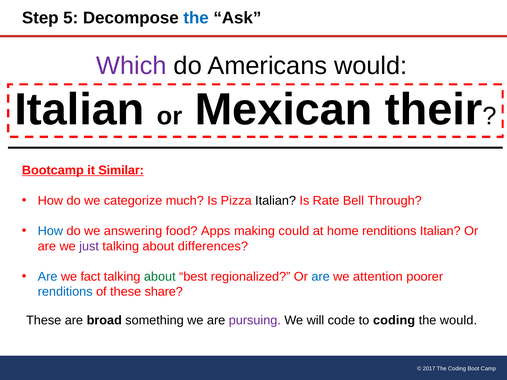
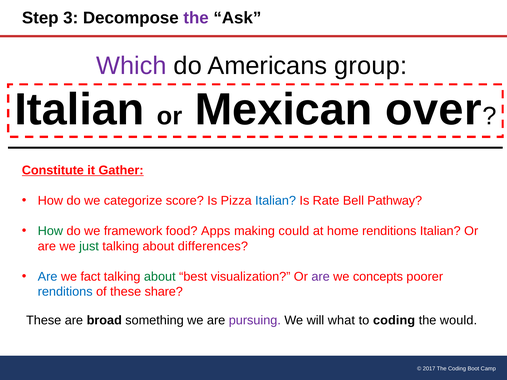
5: 5 -> 3
the at (196, 18) colour: blue -> purple
Americans would: would -> group
their: their -> over
Bootcamp: Bootcamp -> Constitute
Similar: Similar -> Gather
much: much -> score
Italian at (276, 201) colour: black -> blue
Through: Through -> Pathway
How at (50, 231) colour: blue -> green
answering: answering -> framework
just colour: purple -> green
regionalized: regionalized -> visualization
are at (321, 277) colour: blue -> purple
attention: attention -> concepts
code: code -> what
